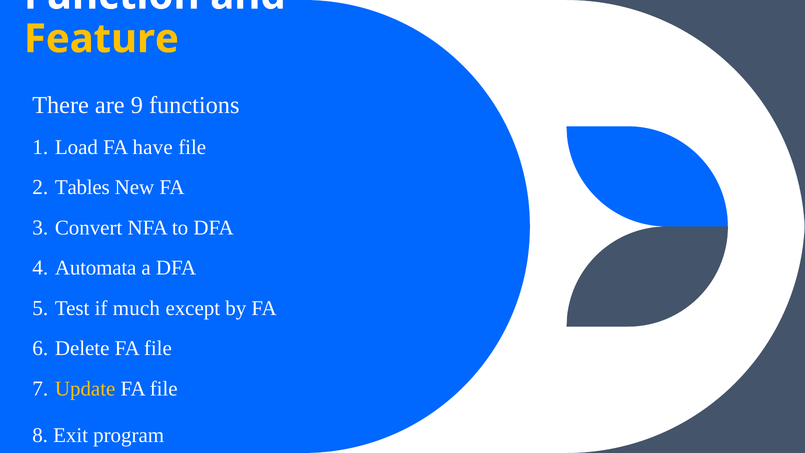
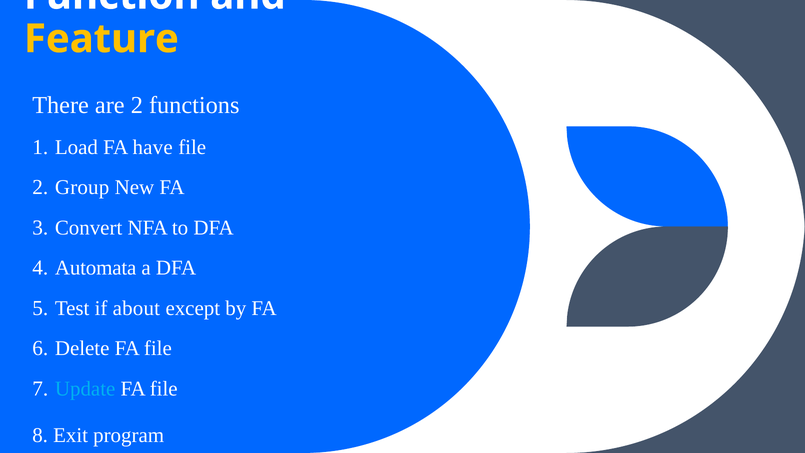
are 9: 9 -> 2
Tables: Tables -> Group
much: much -> about
Update colour: yellow -> light blue
